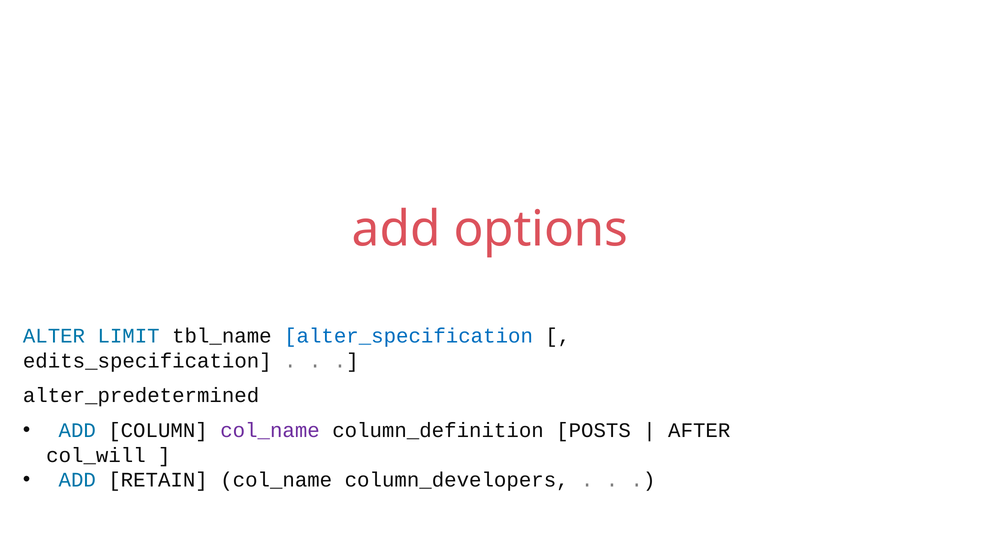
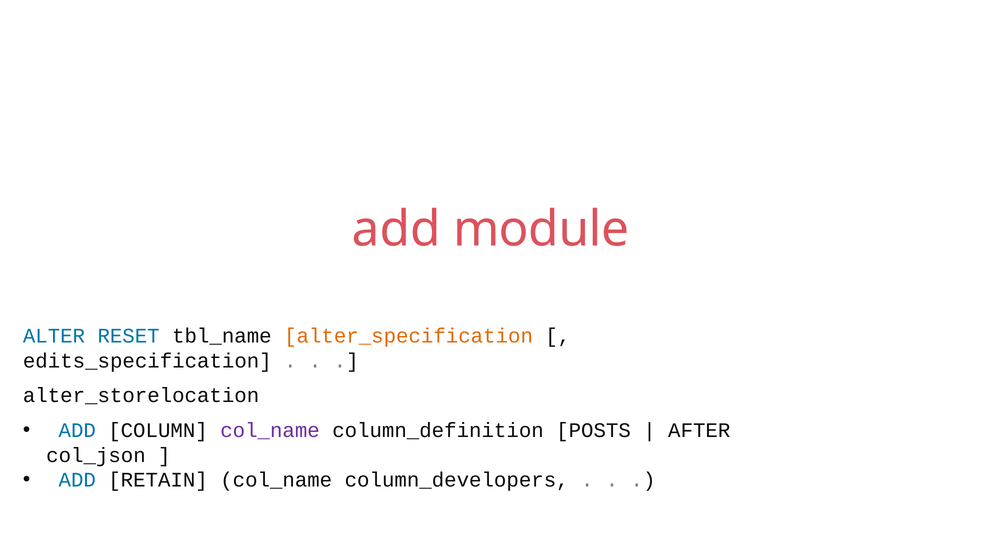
options: options -> module
LIMIT: LIMIT -> RESET
alter_specification colour: blue -> orange
alter_predetermined: alter_predetermined -> alter_storelocation
col_will: col_will -> col_json
